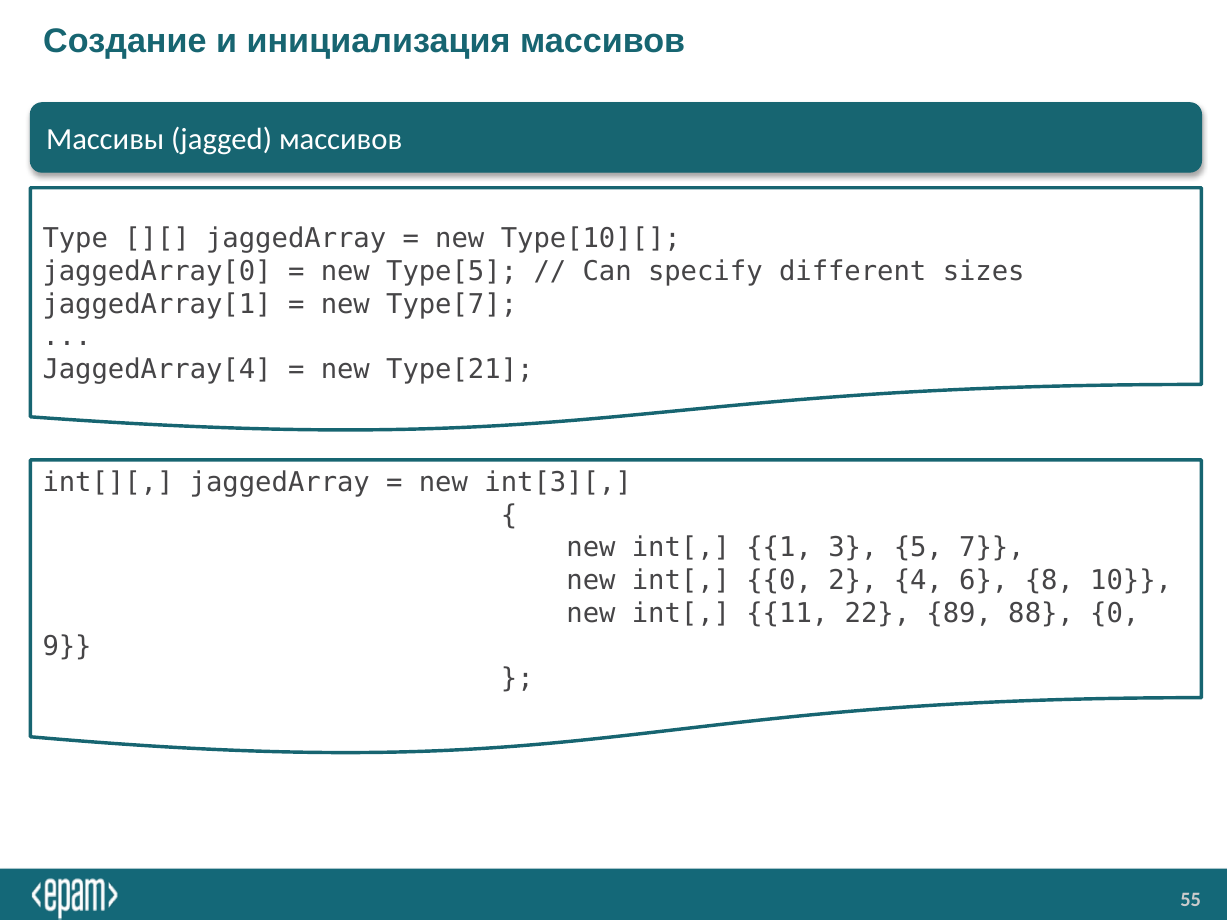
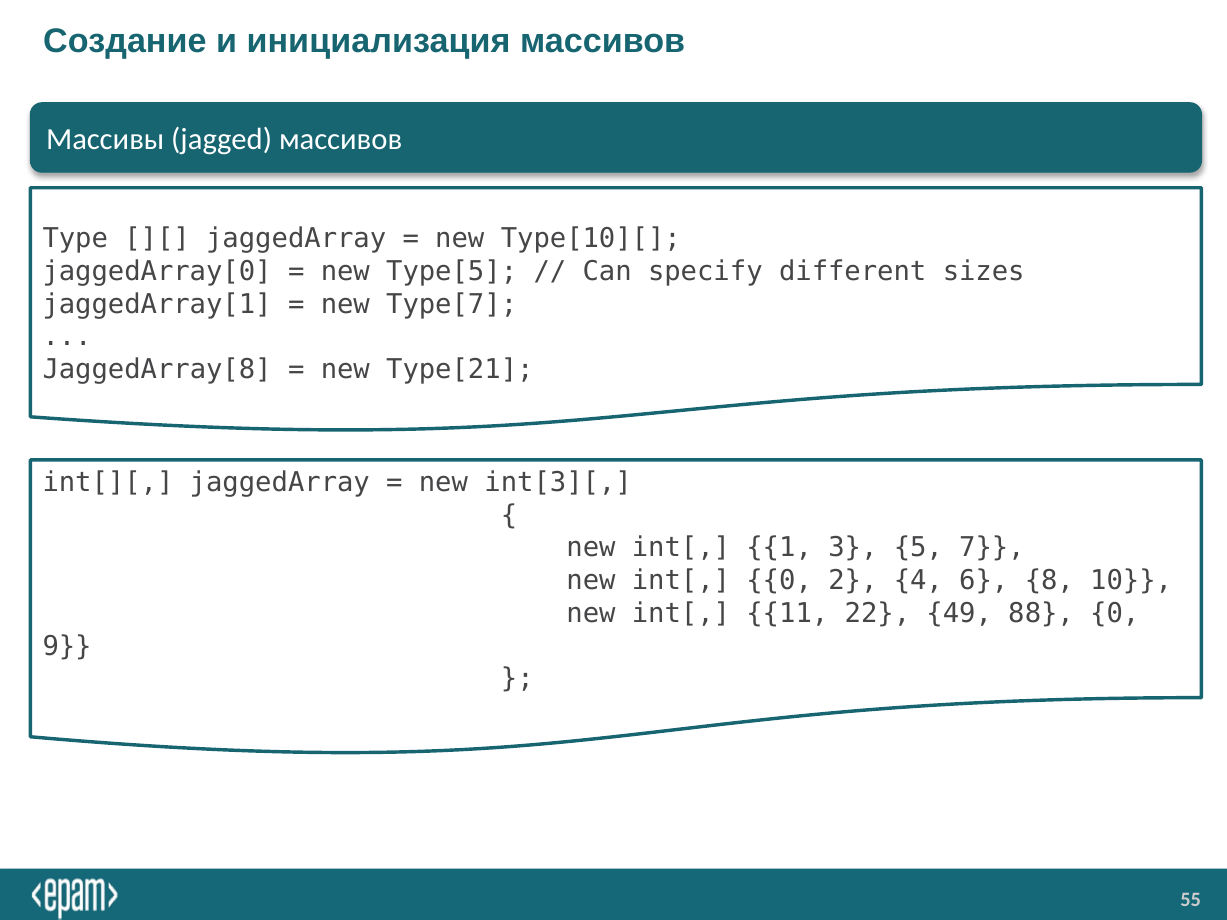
JaggedArray[4: JaggedArray[4 -> JaggedArray[8
89: 89 -> 49
